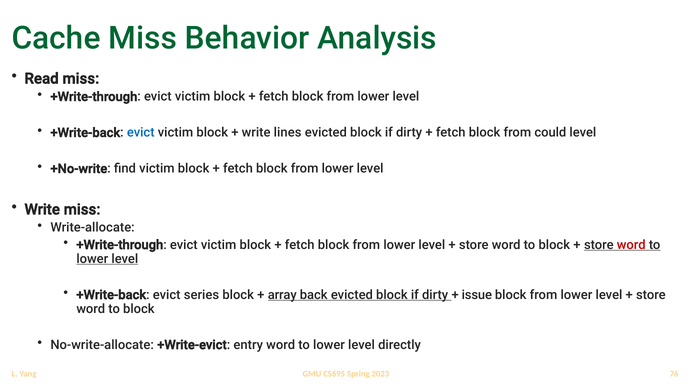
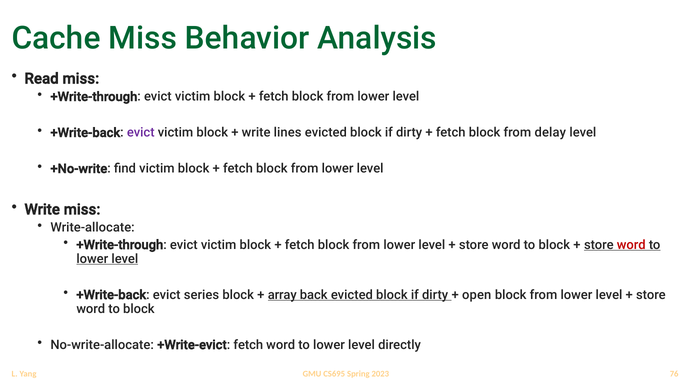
evict at (141, 133) colour: blue -> purple
could: could -> delay
issue: issue -> open
+Write-evict entry: entry -> fetch
